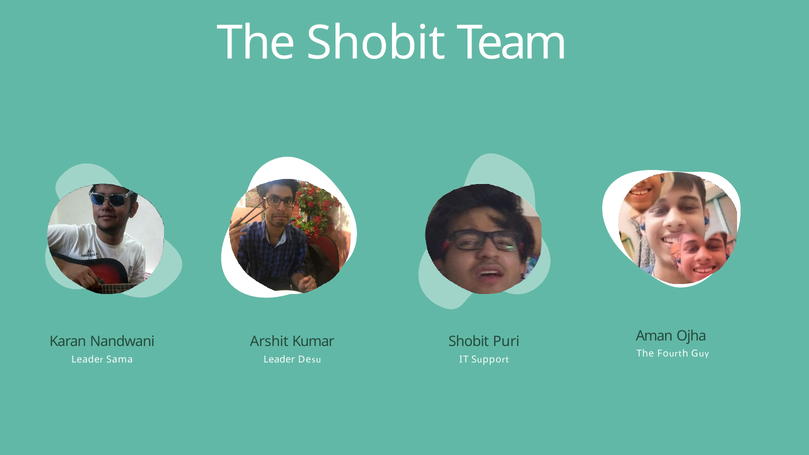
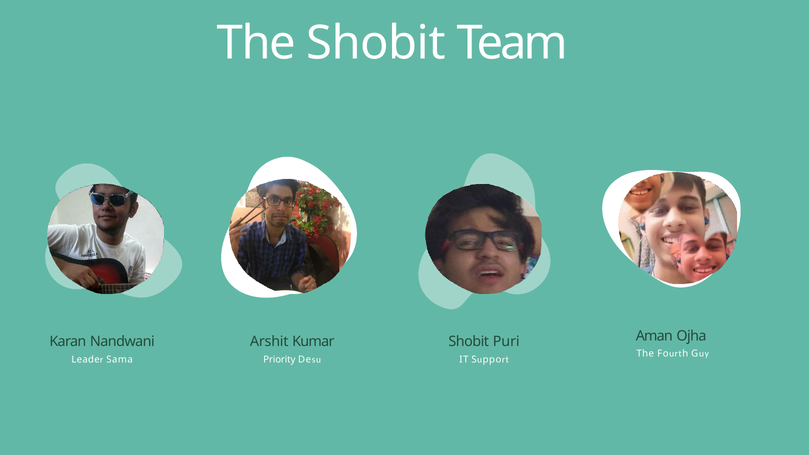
Leader at (279, 359): Leader -> Priority
